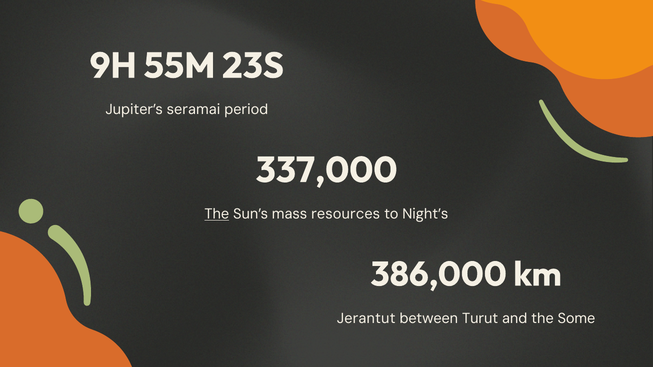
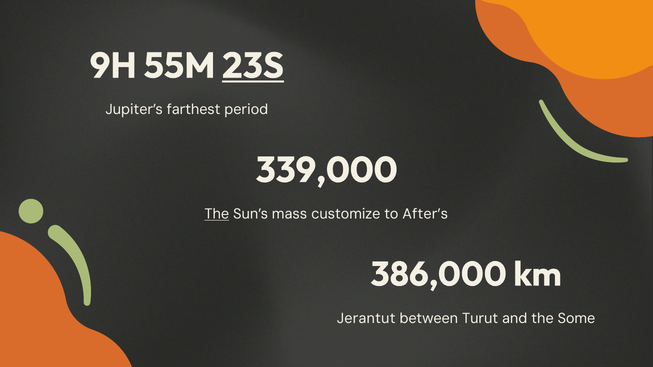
23S underline: none -> present
seramai: seramai -> farthest
337,000: 337,000 -> 339,000
resources: resources -> customize
Night’s: Night’s -> After’s
